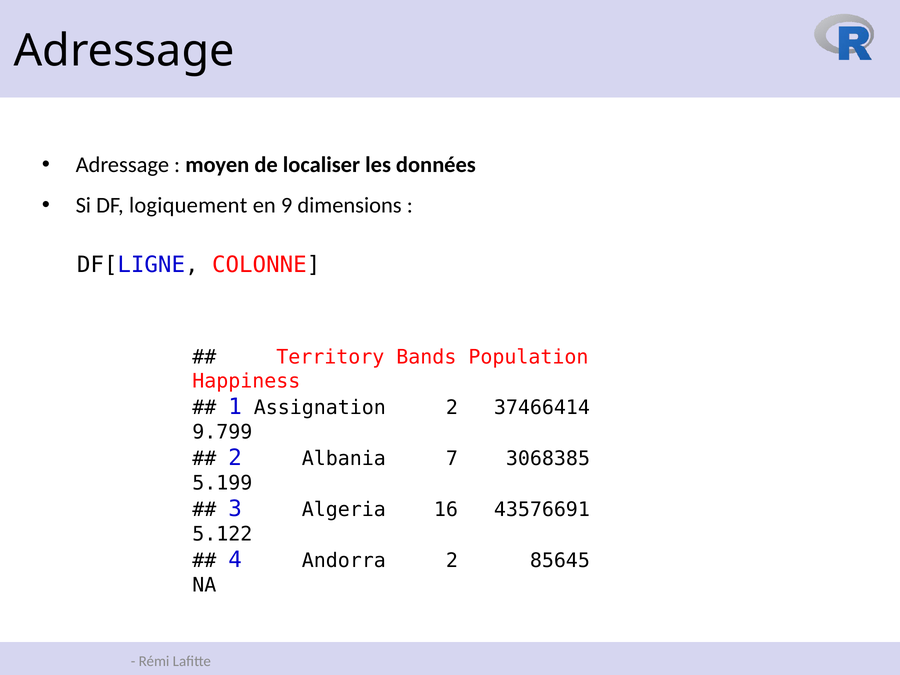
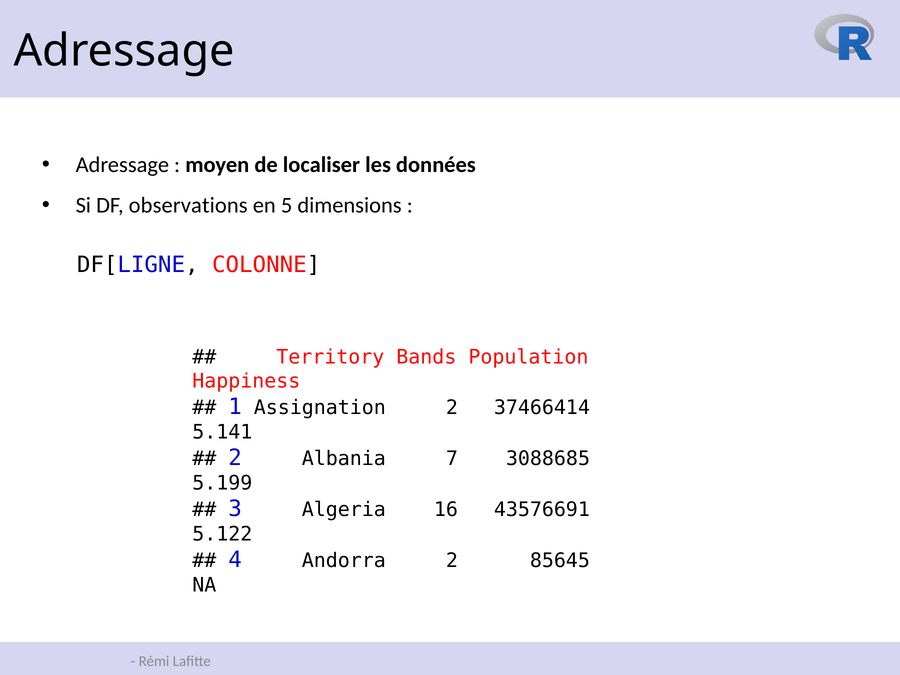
logiquement: logiquement -> observations
9: 9 -> 5
9.799: 9.799 -> 5.141
3068385: 3068385 -> 3088685
